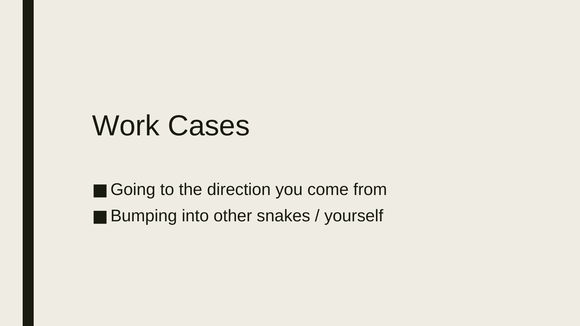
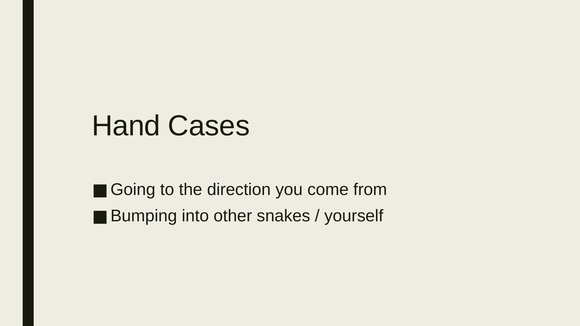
Work: Work -> Hand
